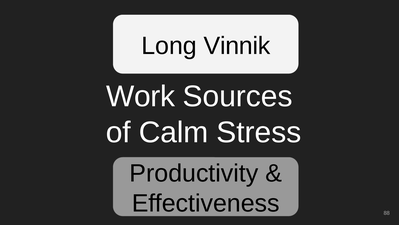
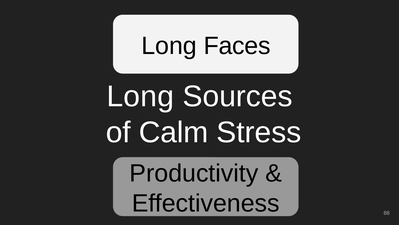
Vinnik: Vinnik -> Faces
Work at (141, 96): Work -> Long
